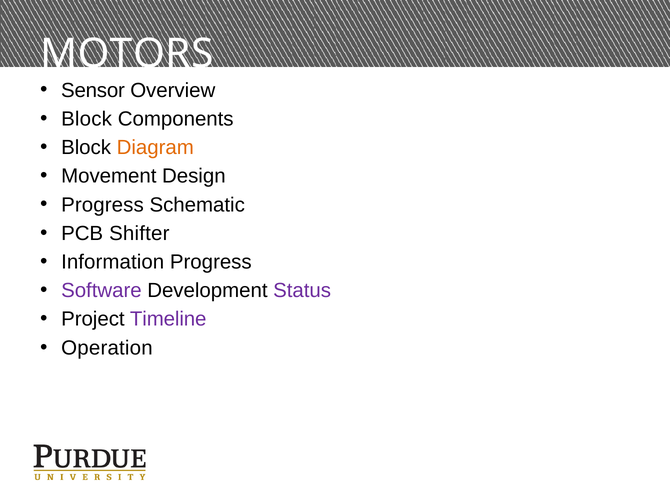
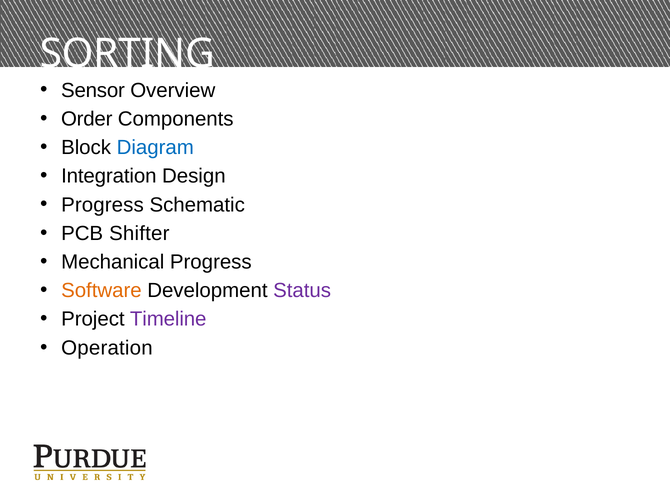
MOTORS: MOTORS -> SORTING
Block at (87, 119): Block -> Order
Diagram colour: orange -> blue
Movement: Movement -> Integration
Information: Information -> Mechanical
Software colour: purple -> orange
